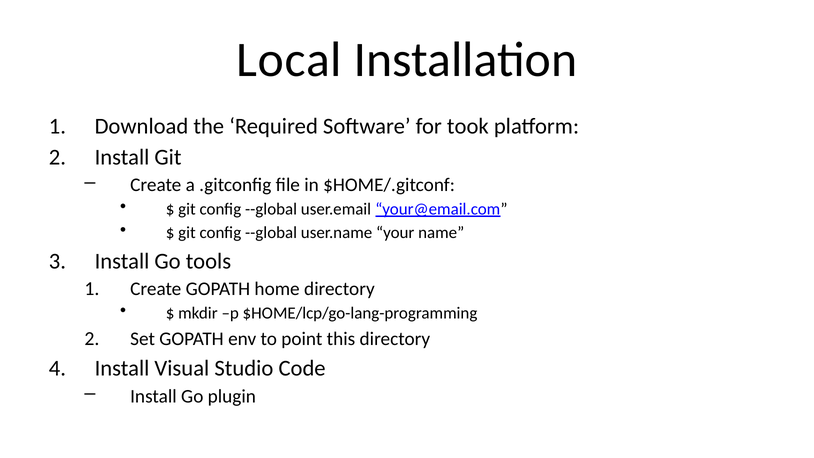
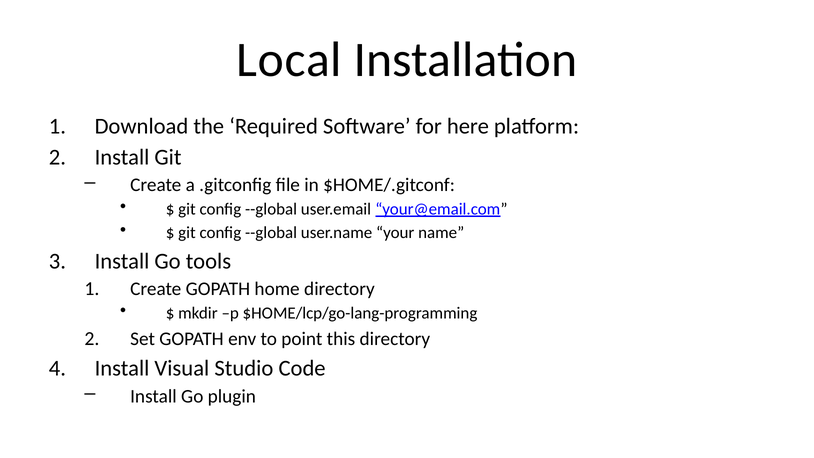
took: took -> here
